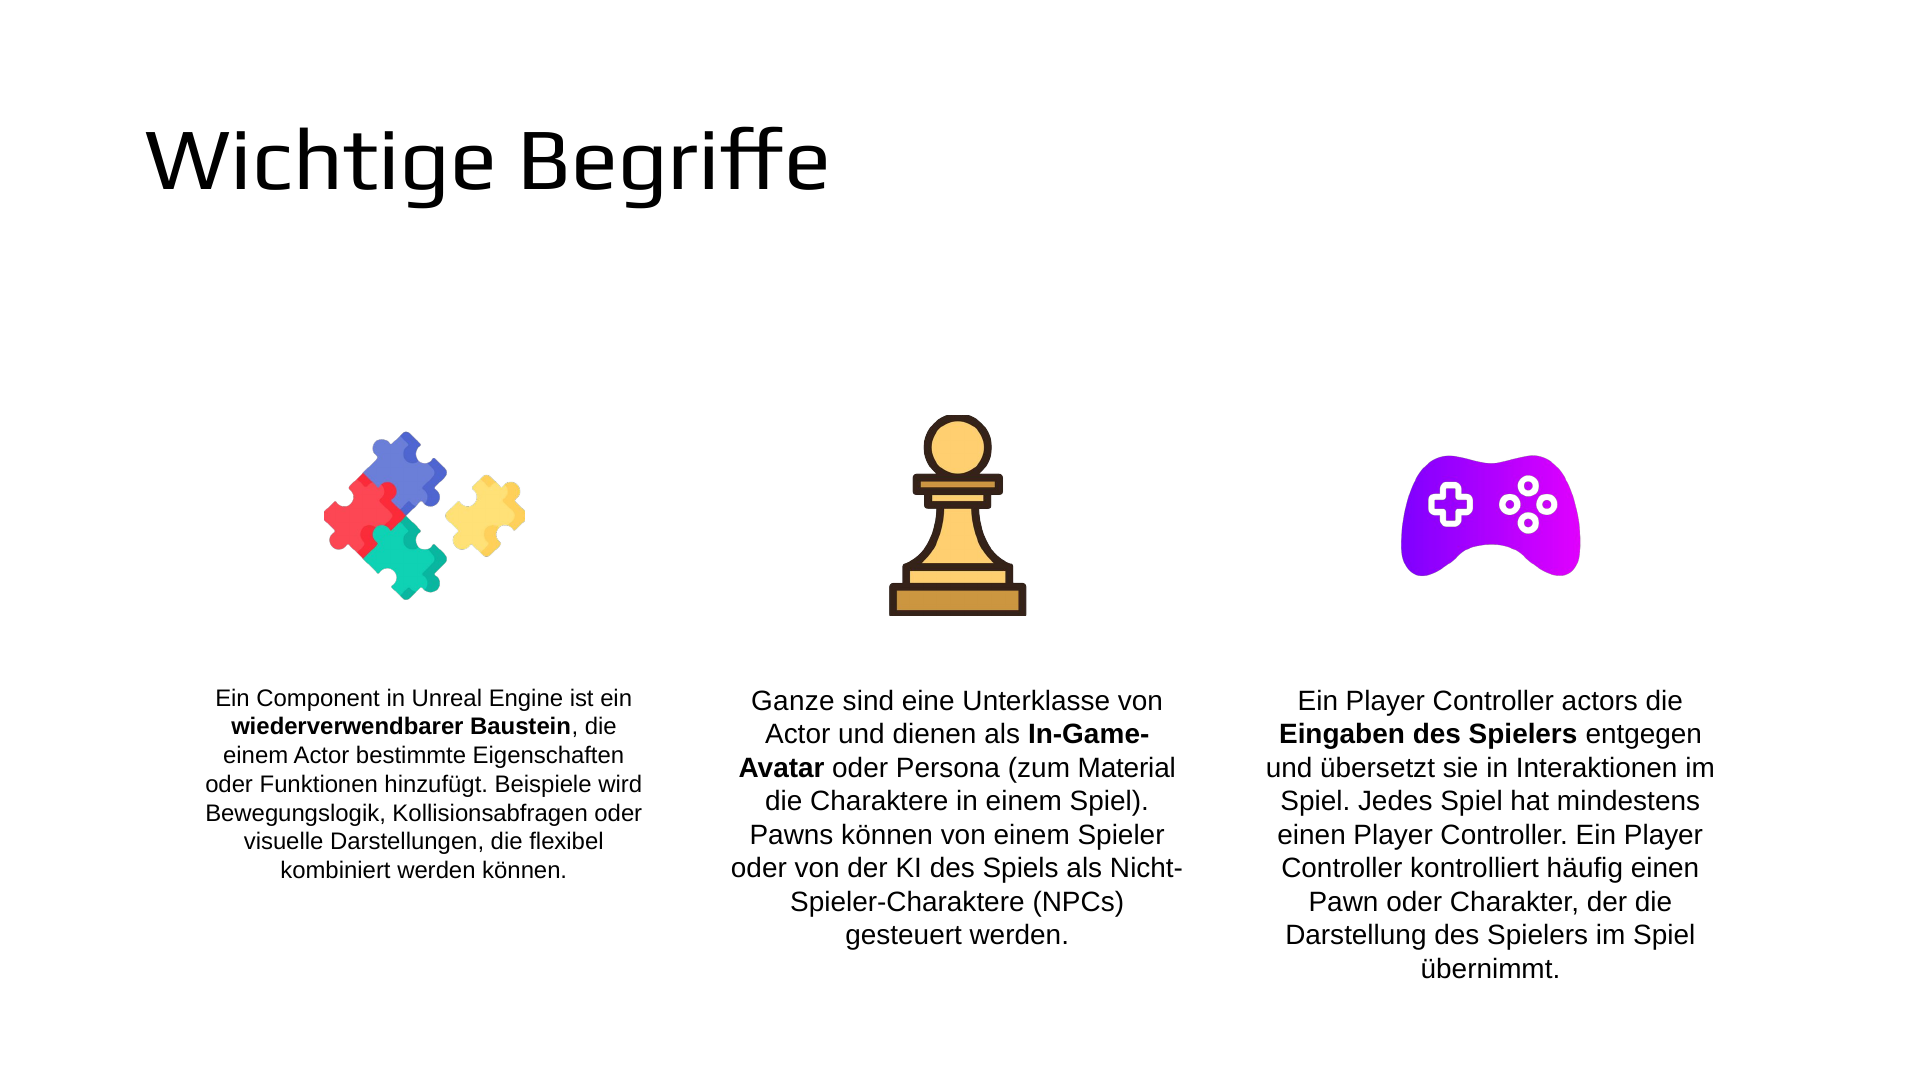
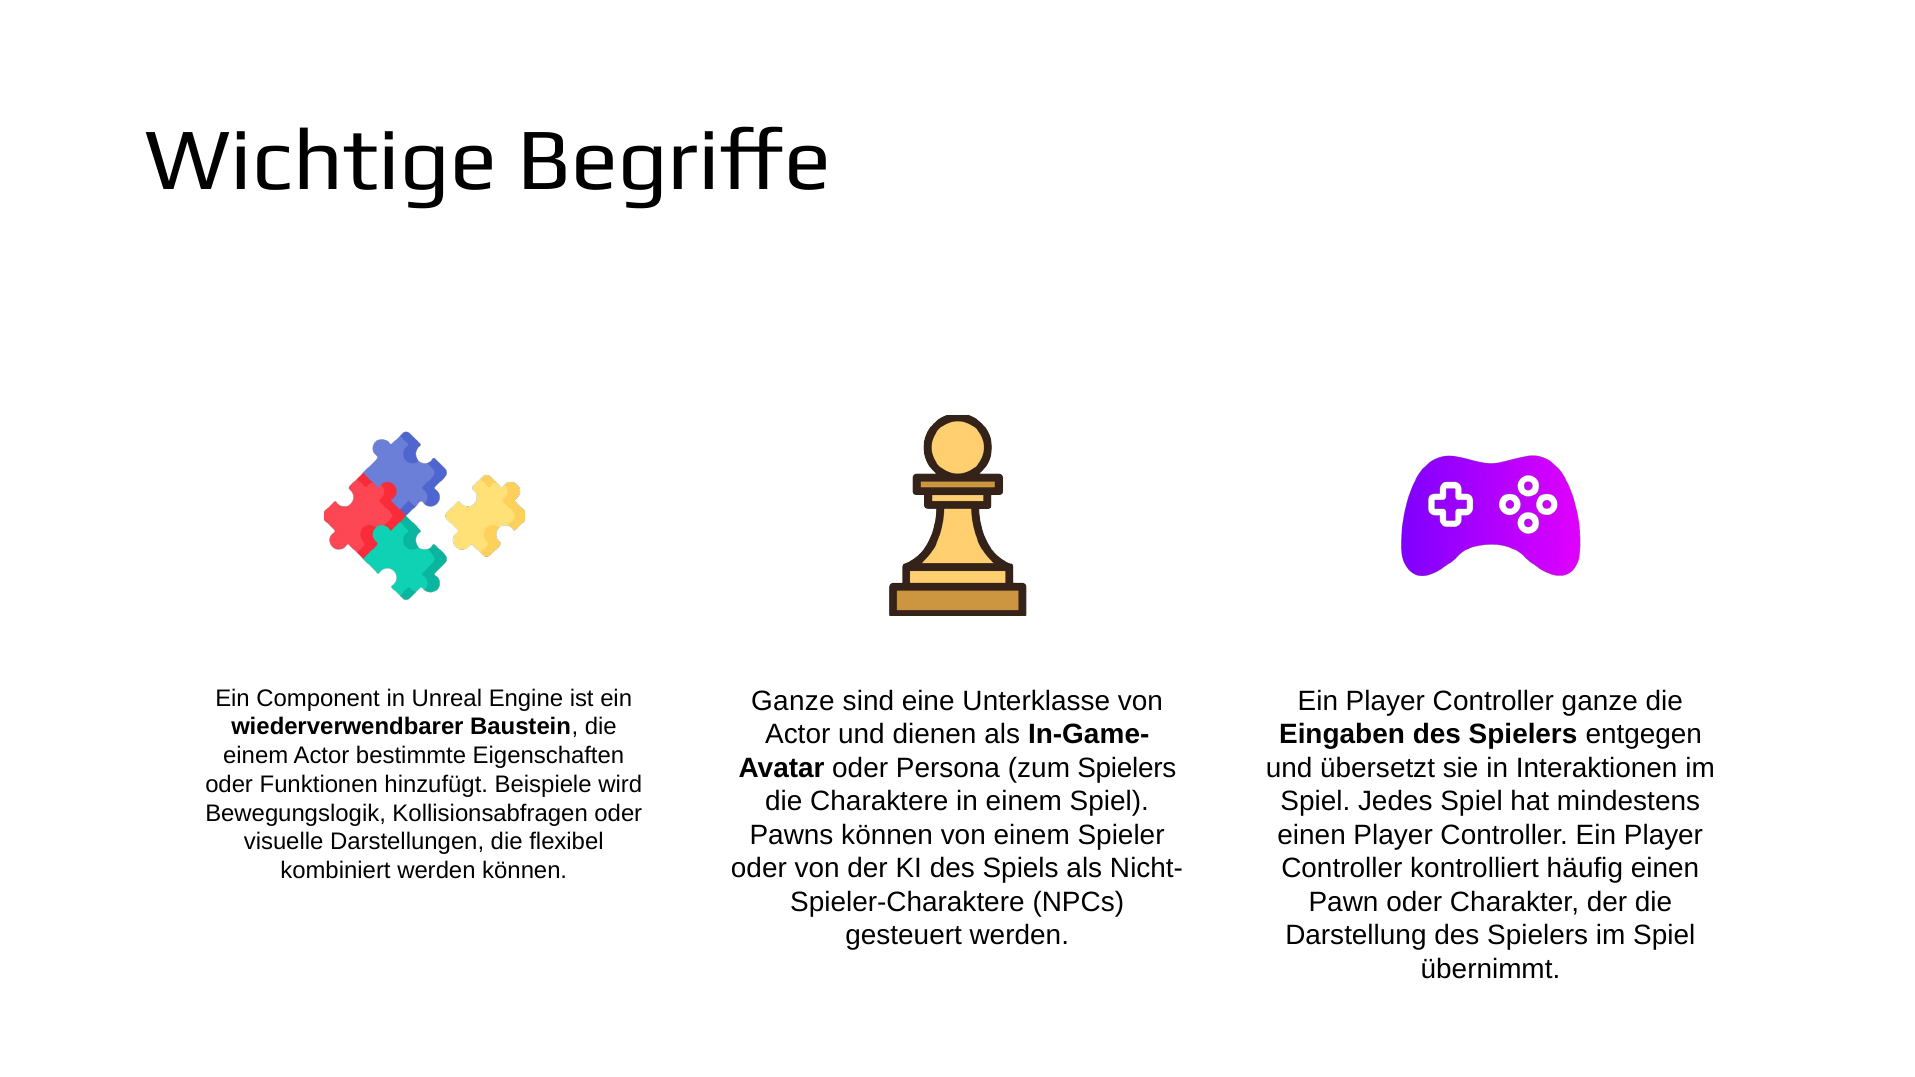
Controller actors: actors -> ganze
zum Material: Material -> Spielers
